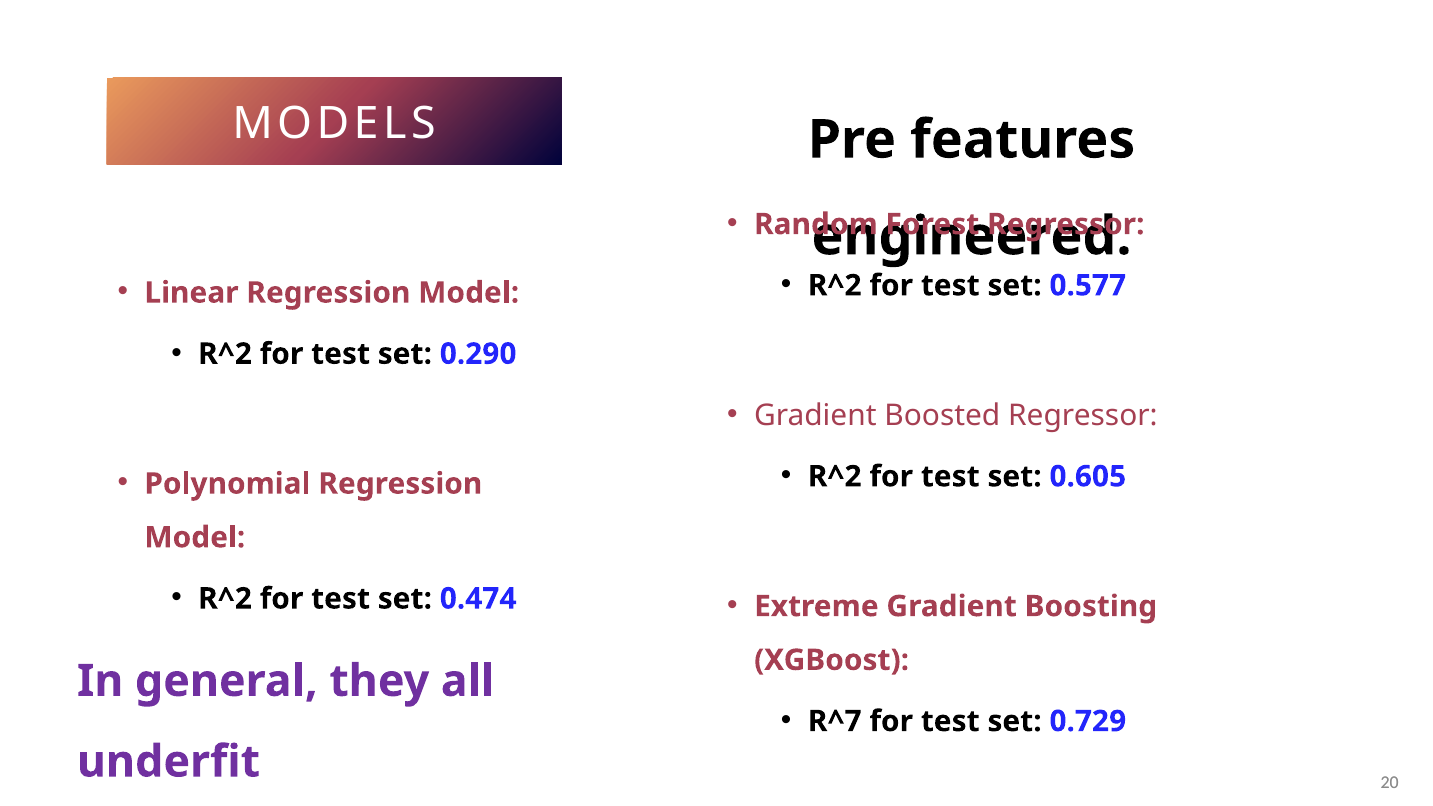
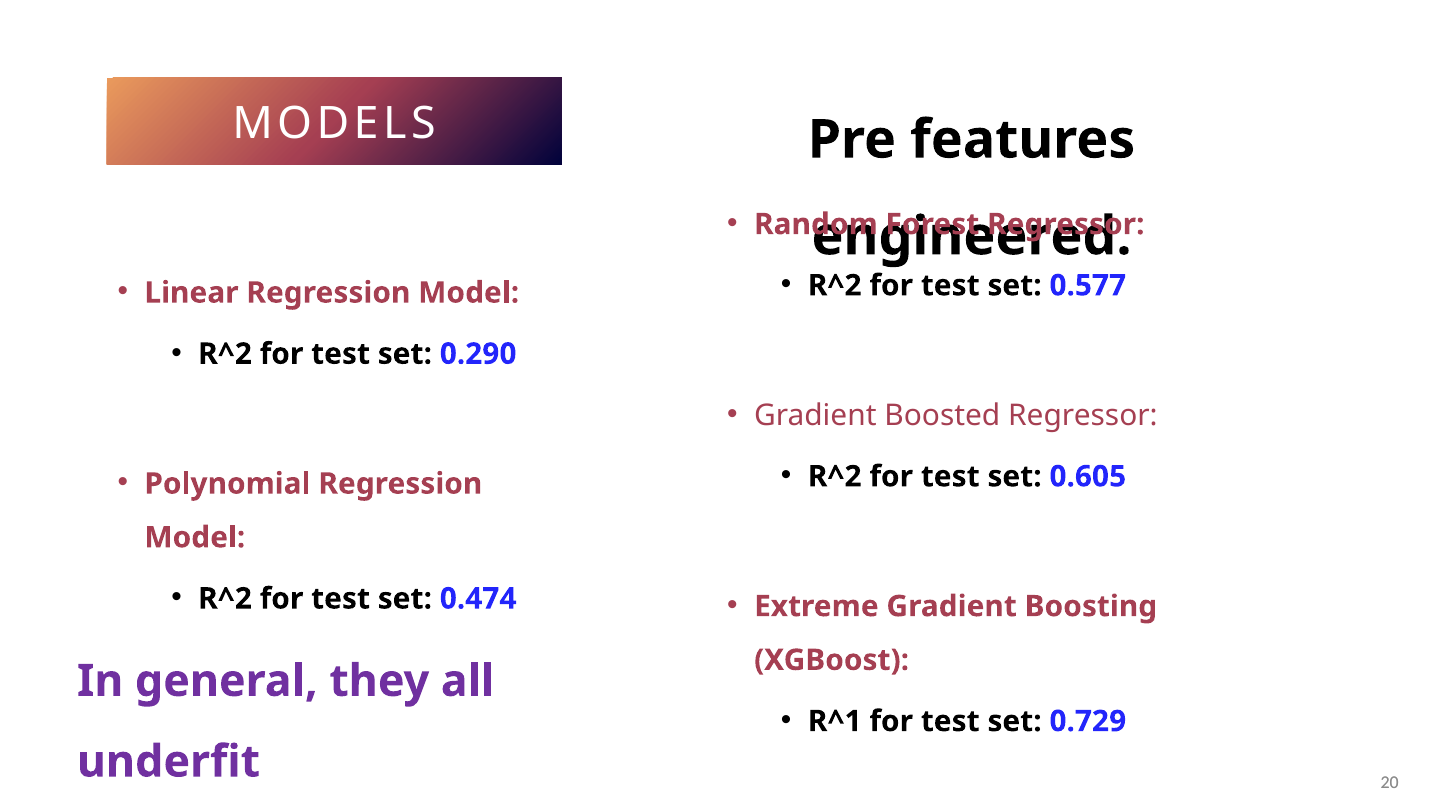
R^7: R^7 -> R^1
